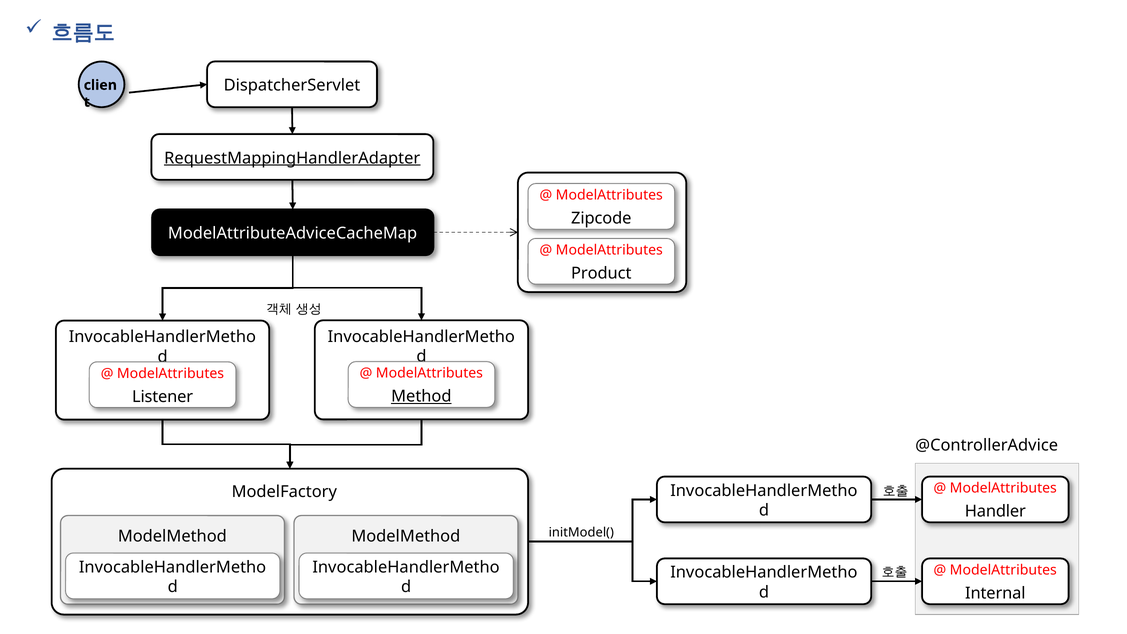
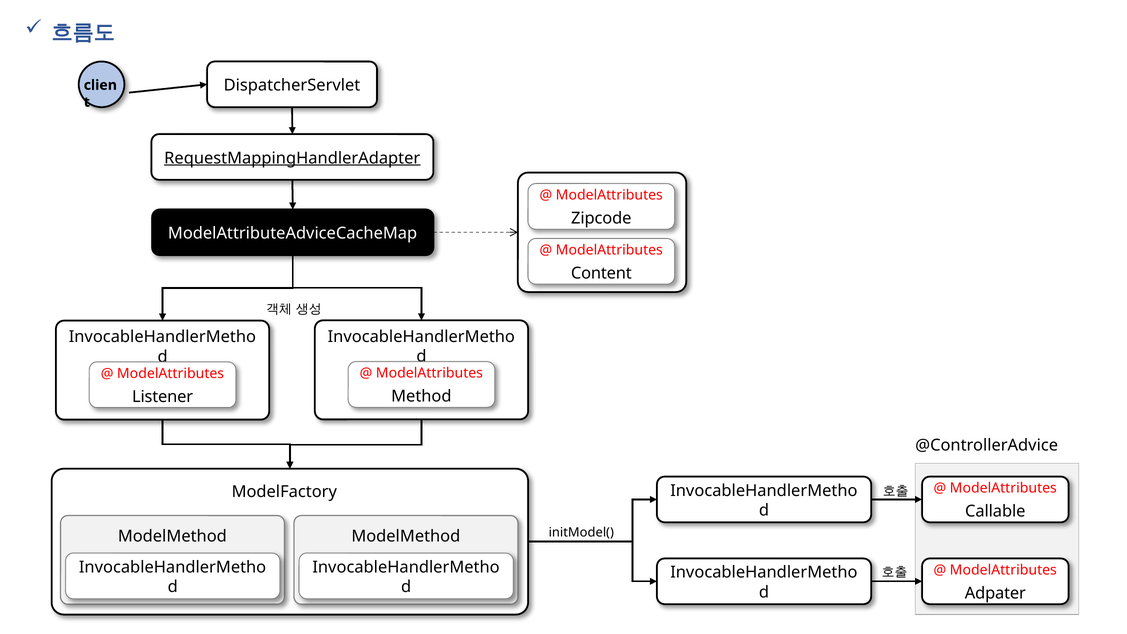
Product: Product -> Content
Method underline: present -> none
Handler: Handler -> Callable
Internal: Internal -> Adpater
